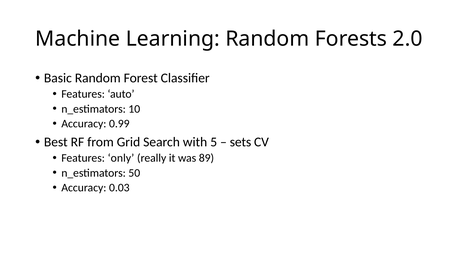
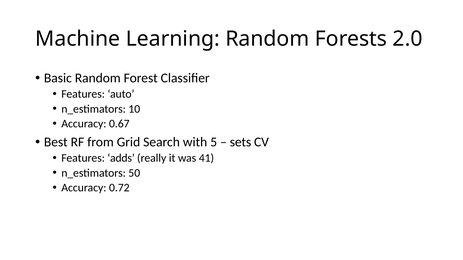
0.99: 0.99 -> 0.67
only: only -> adds
89: 89 -> 41
0.03: 0.03 -> 0.72
